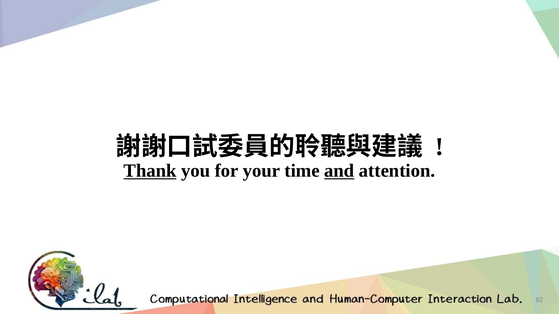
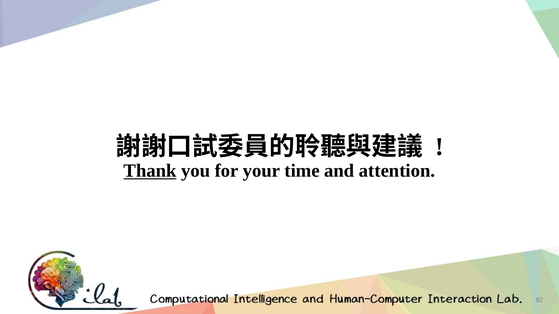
and underline: present -> none
